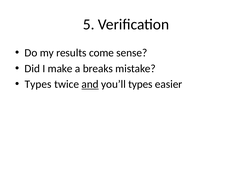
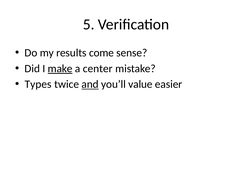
make underline: none -> present
breaks: breaks -> center
you’ll types: types -> value
